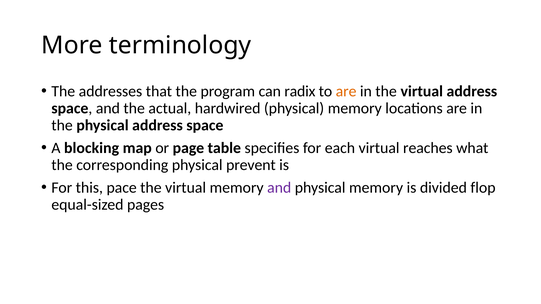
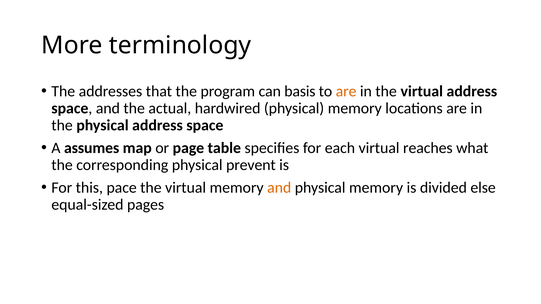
radix: radix -> basis
blocking: blocking -> assumes
and at (279, 188) colour: purple -> orange
flop: flop -> else
